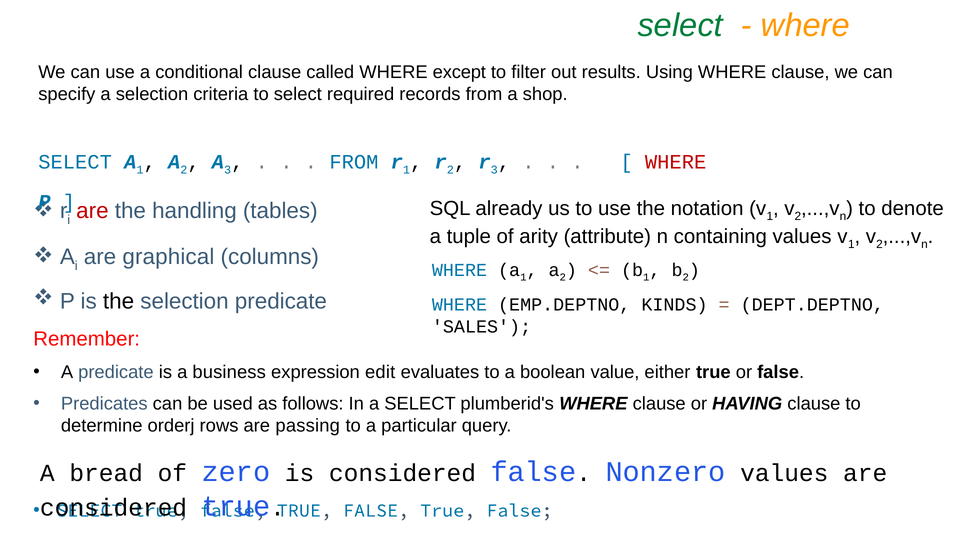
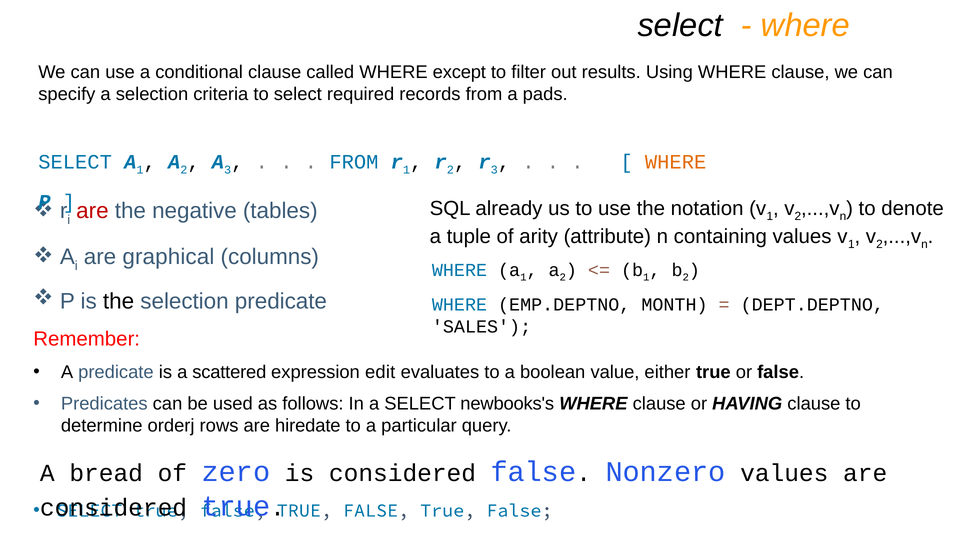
select at (680, 26) colour: green -> black
shop: shop -> pads
WHERE at (676, 162) colour: red -> orange
handling: handling -> negative
KINDS: KINDS -> MONTH
business: business -> scattered
plumberid's: plumberid's -> newbooks's
passing: passing -> hiredate
